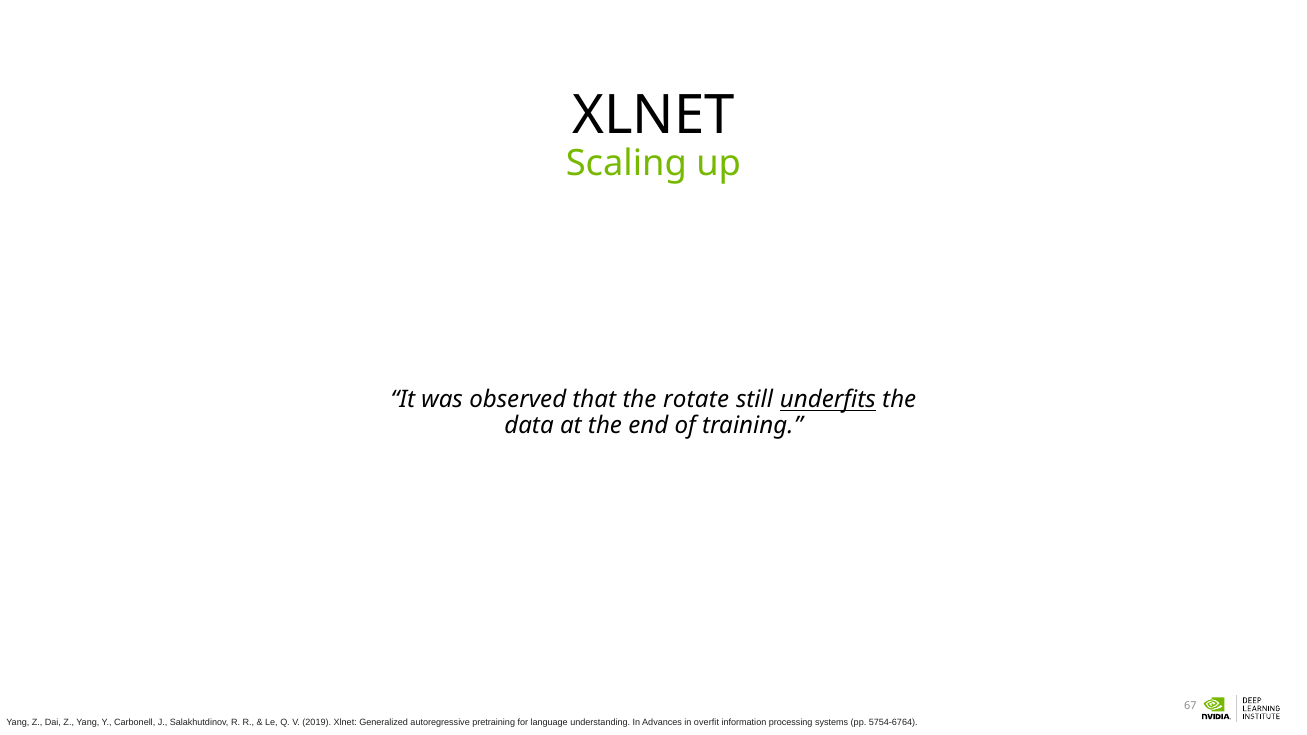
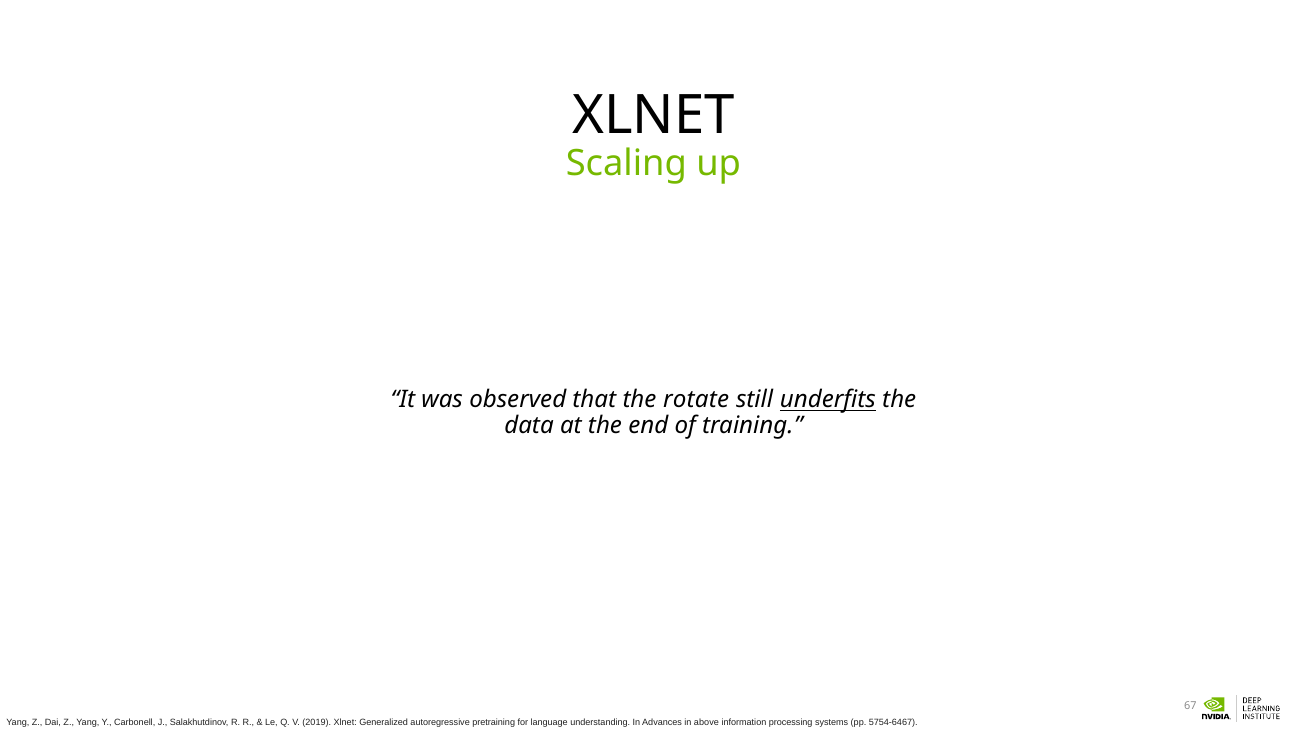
overfit: overfit -> above
5754-6764: 5754-6764 -> 5754-6467
